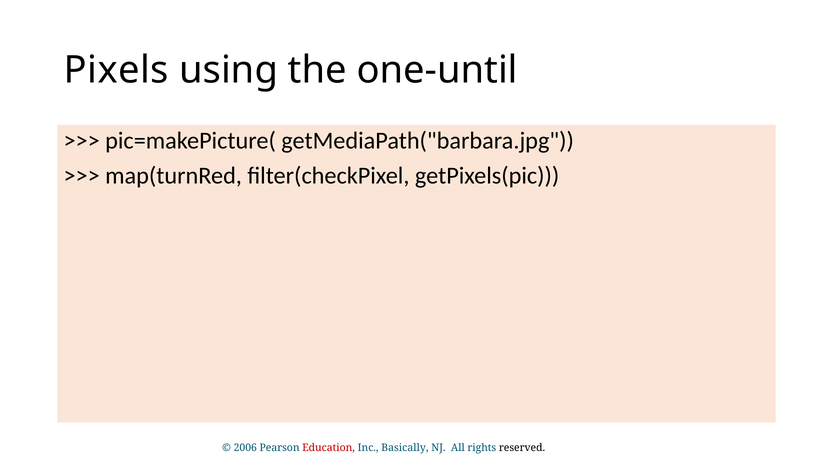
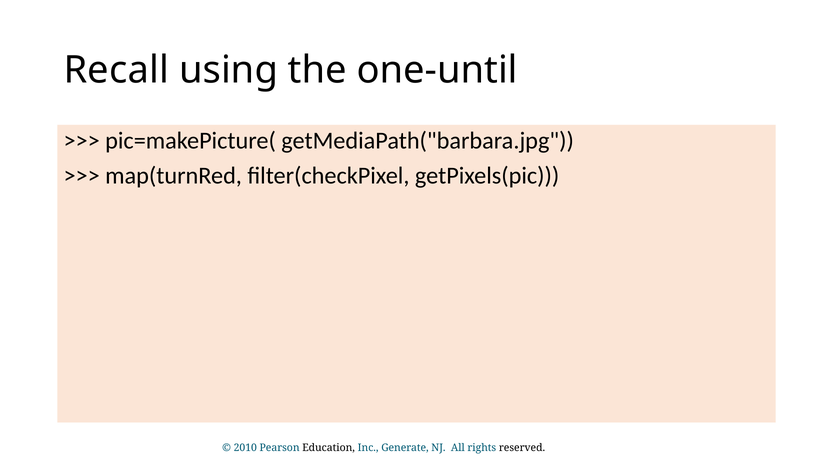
Pixels: Pixels -> Recall
2006: 2006 -> 2010
Education colour: red -> black
Basically: Basically -> Generate
